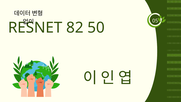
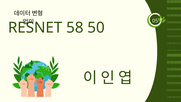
82: 82 -> 58
